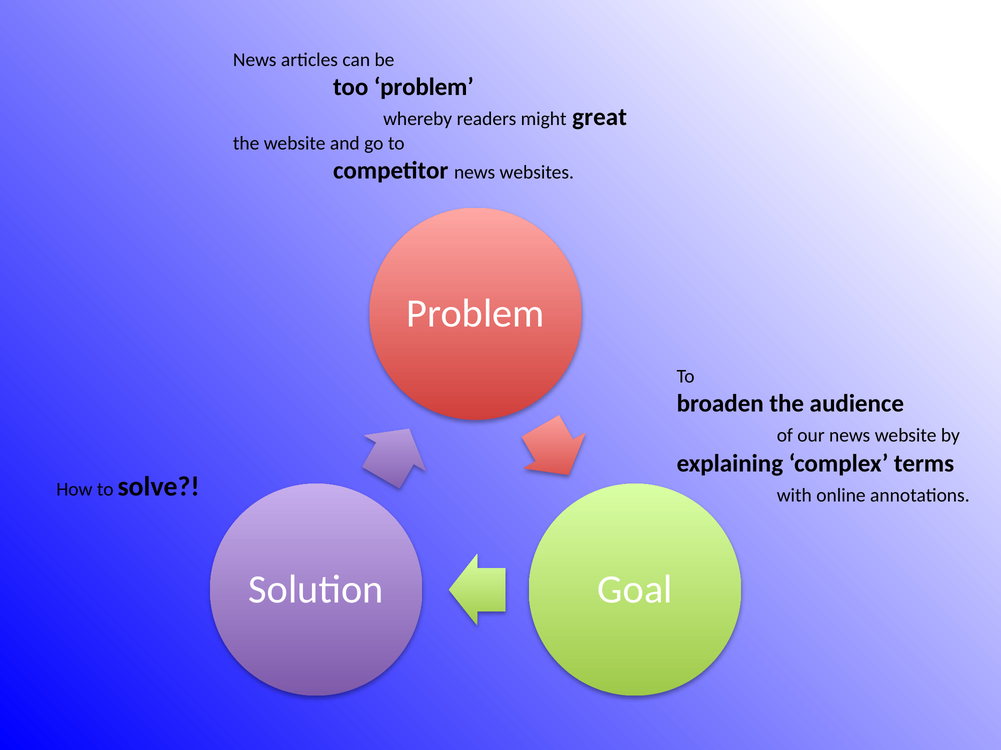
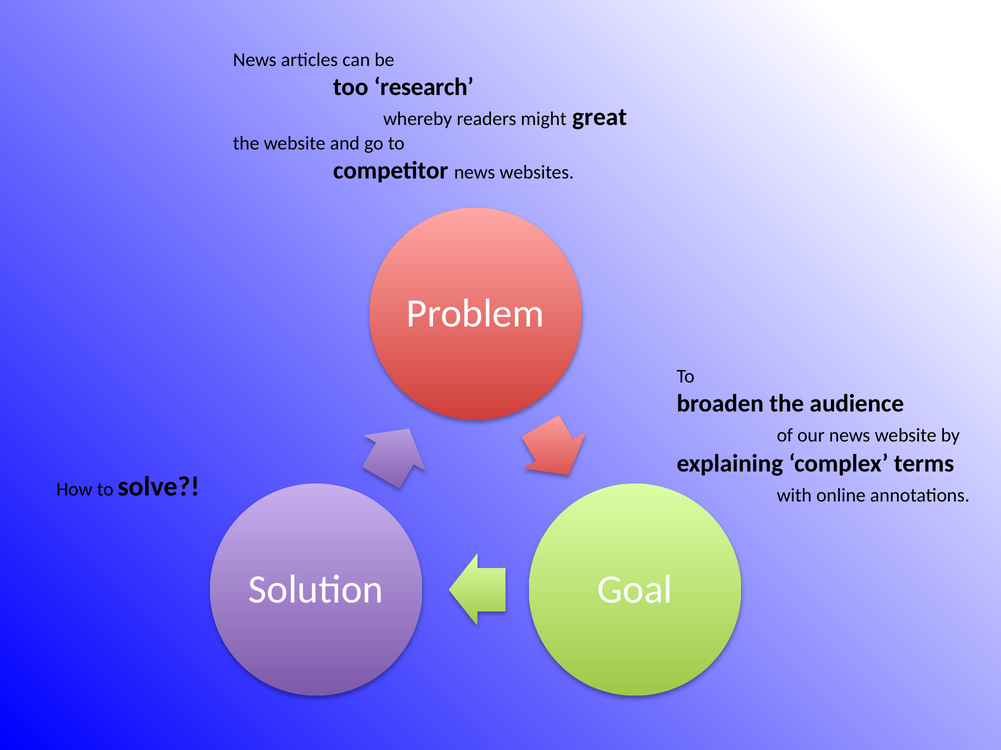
too problem: problem -> research
